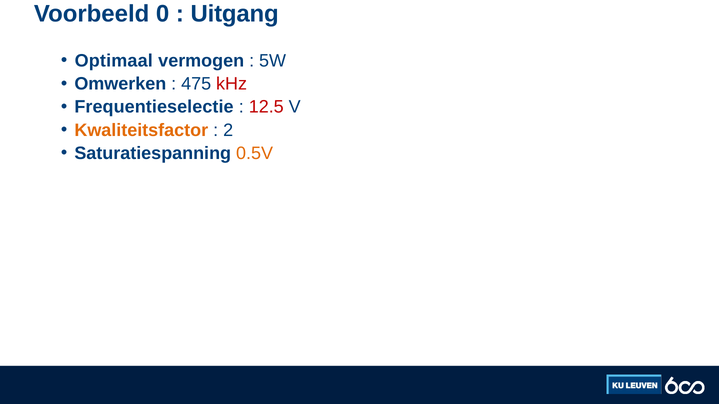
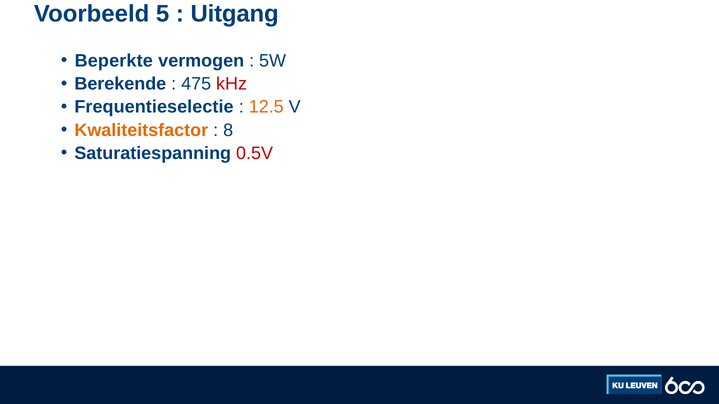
0: 0 -> 5
Optimaal: Optimaal -> Beperkte
Omwerken: Omwerken -> Berekende
12.5 colour: red -> orange
2: 2 -> 8
0.5V colour: orange -> red
